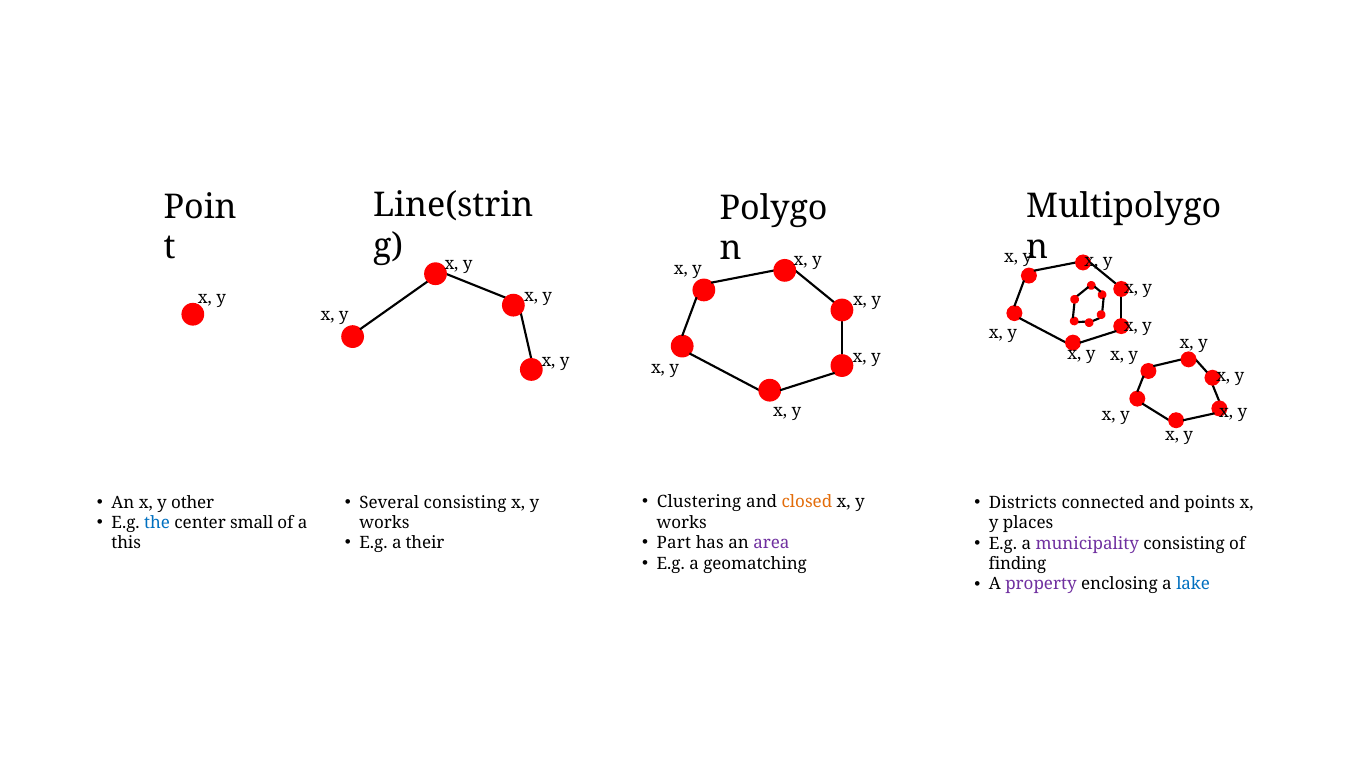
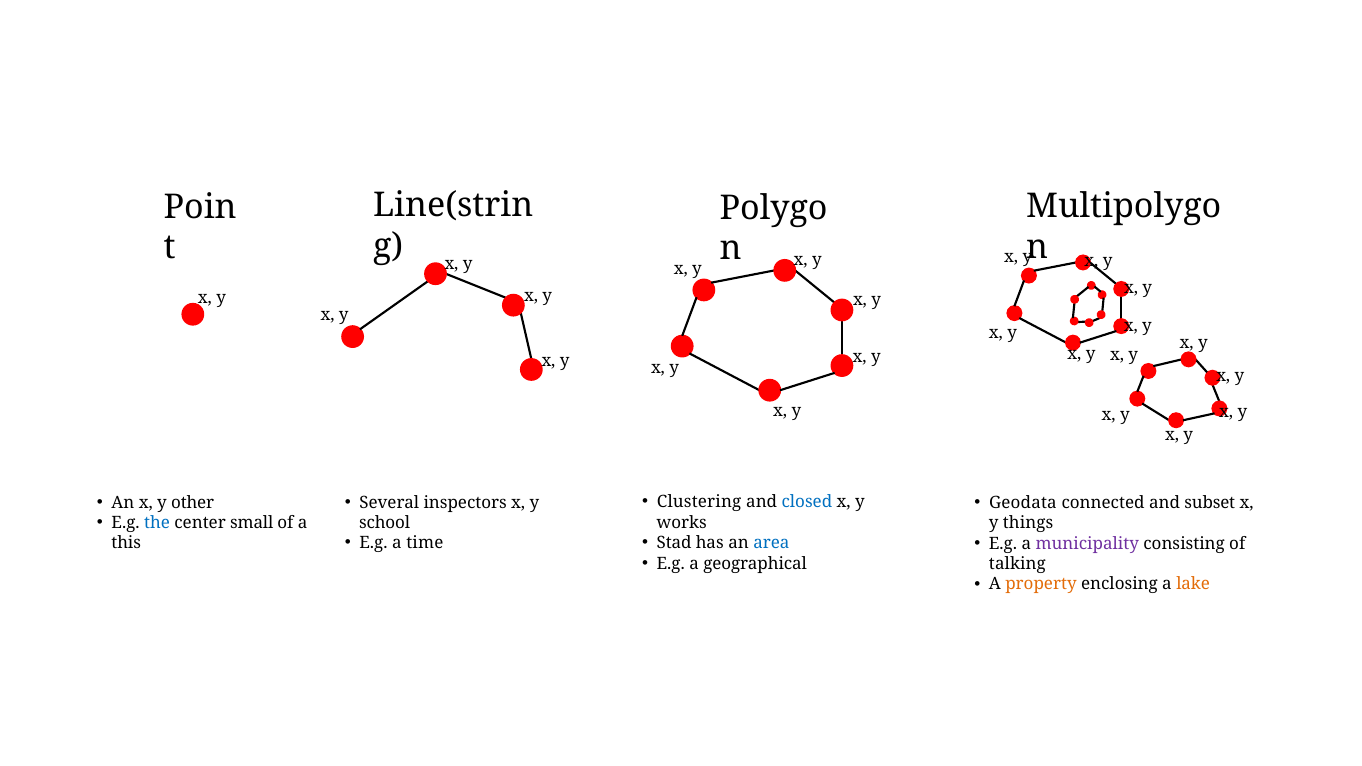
closed colour: orange -> blue
Several consisting: consisting -> inspectors
Districts: Districts -> Geodata
points: points -> subset
works at (384, 523): works -> school
places: places -> things
Part: Part -> Stad
area colour: purple -> blue
their: their -> time
geomatching: geomatching -> geographical
finding: finding -> talking
property colour: purple -> orange
lake colour: blue -> orange
